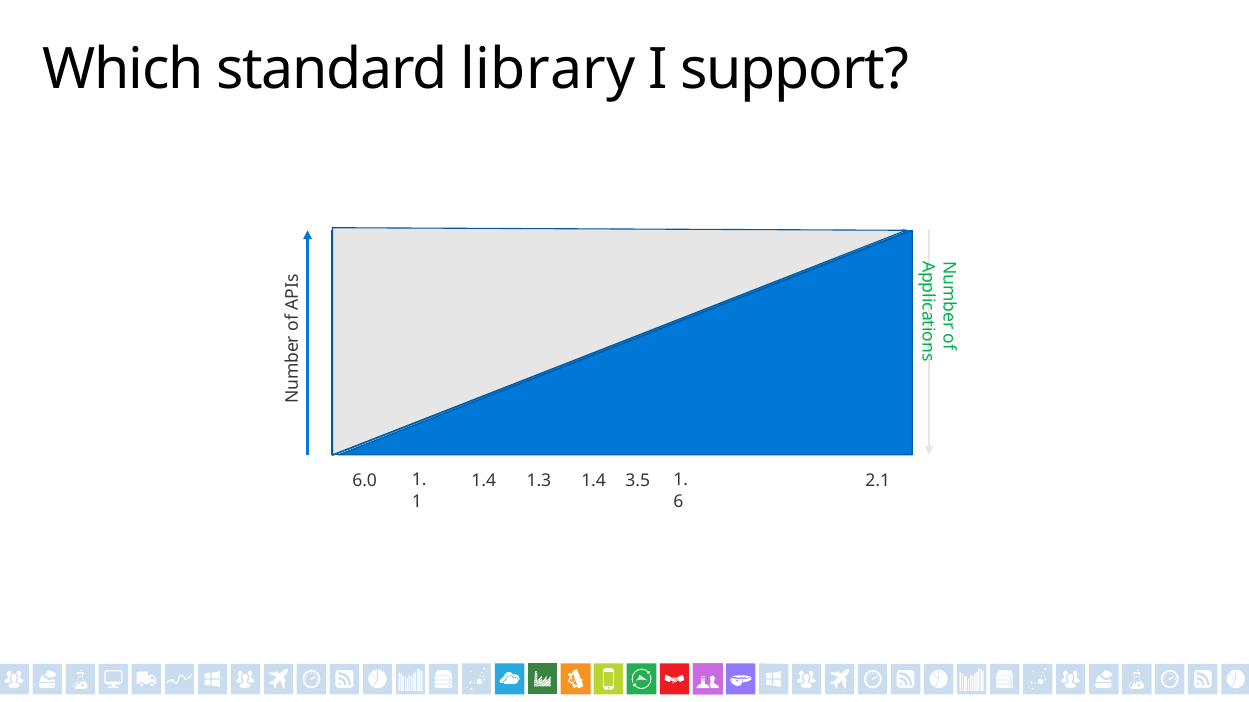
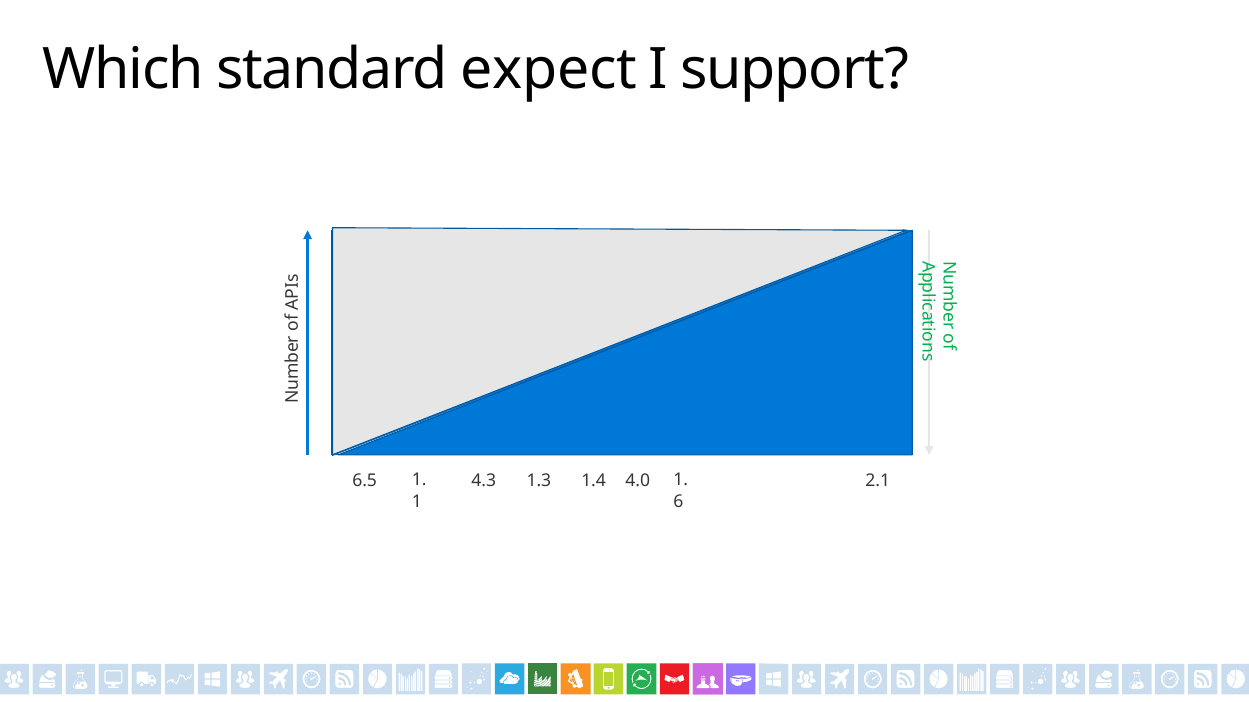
library: library -> expect
6.0: 6.0 -> 6.5
1.4 at (484, 481): 1.4 -> 4.3
3.5: 3.5 -> 4.0
